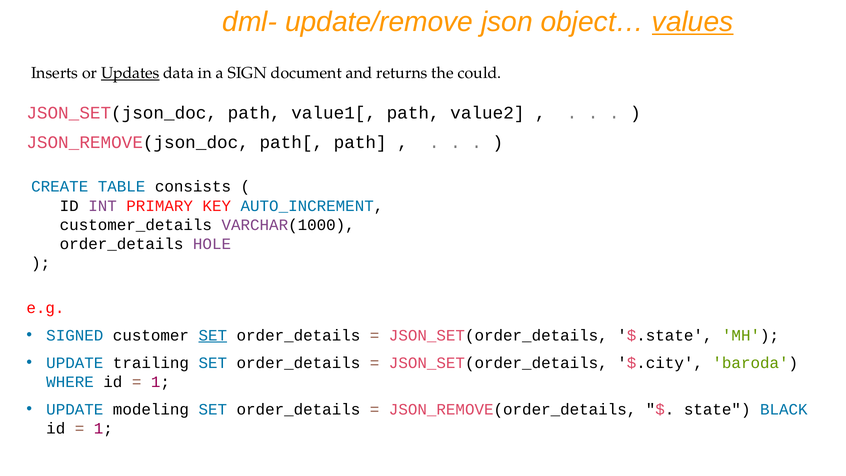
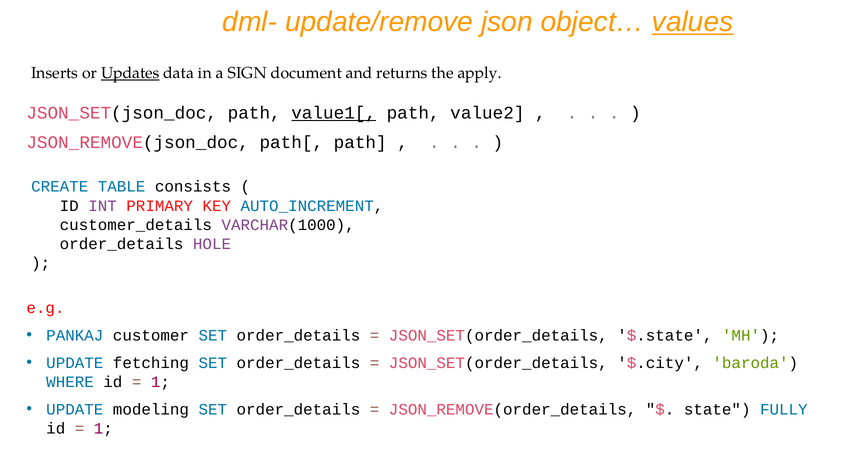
could: could -> apply
value1[ underline: none -> present
SIGNED: SIGNED -> PANKAJ
SET at (213, 335) underline: present -> none
trailing: trailing -> fetching
BLACK: BLACK -> FULLY
